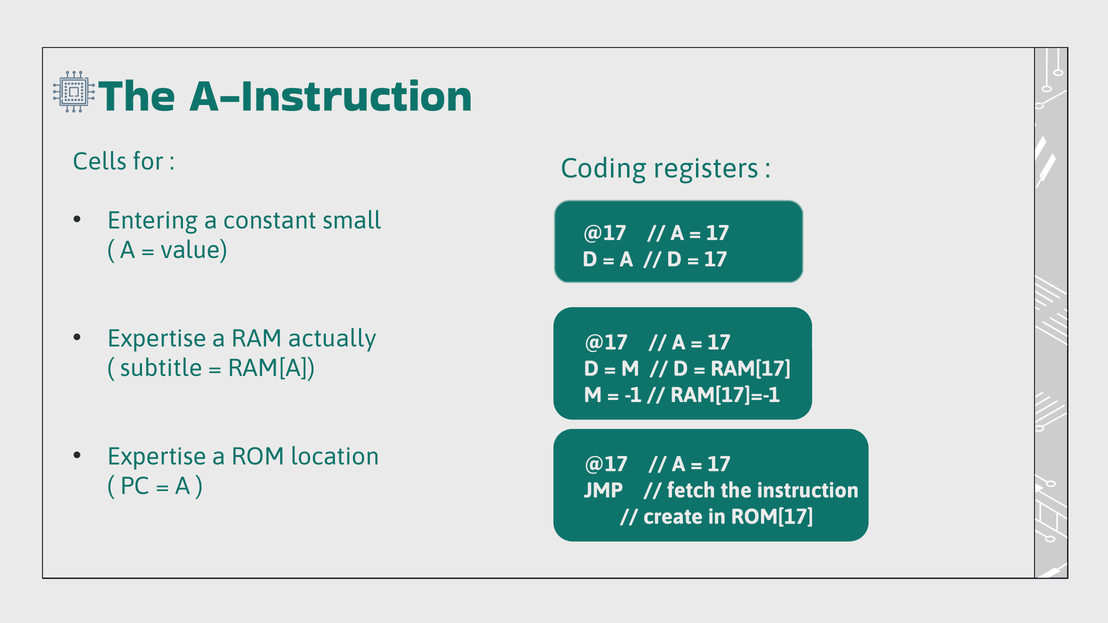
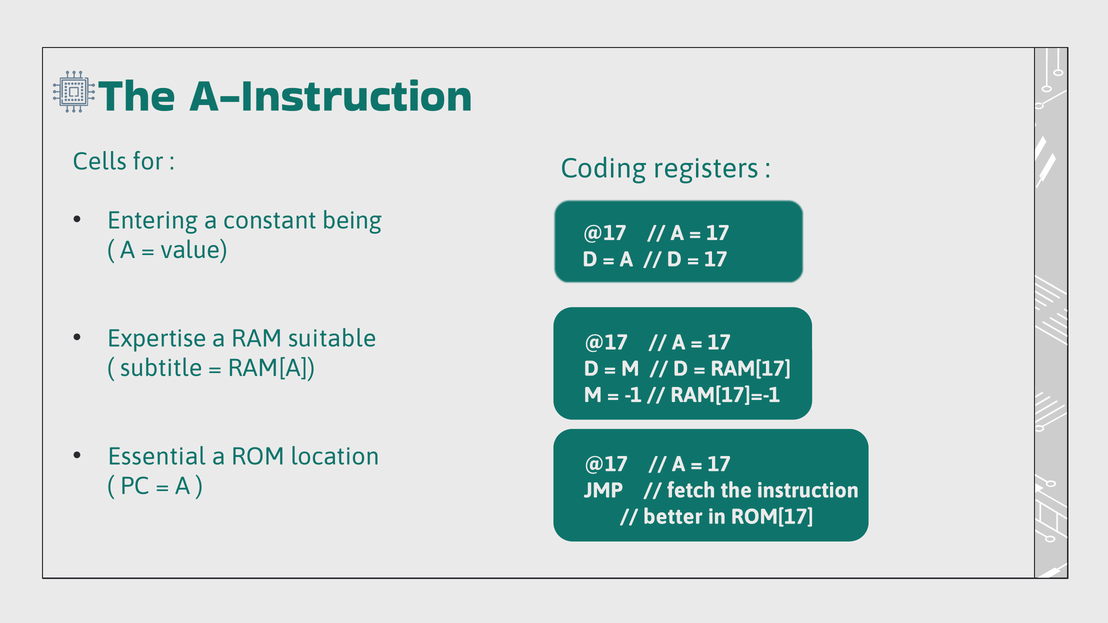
small: small -> being
actually: actually -> suitable
Expertise at (157, 457): Expertise -> Essential
create: create -> better
